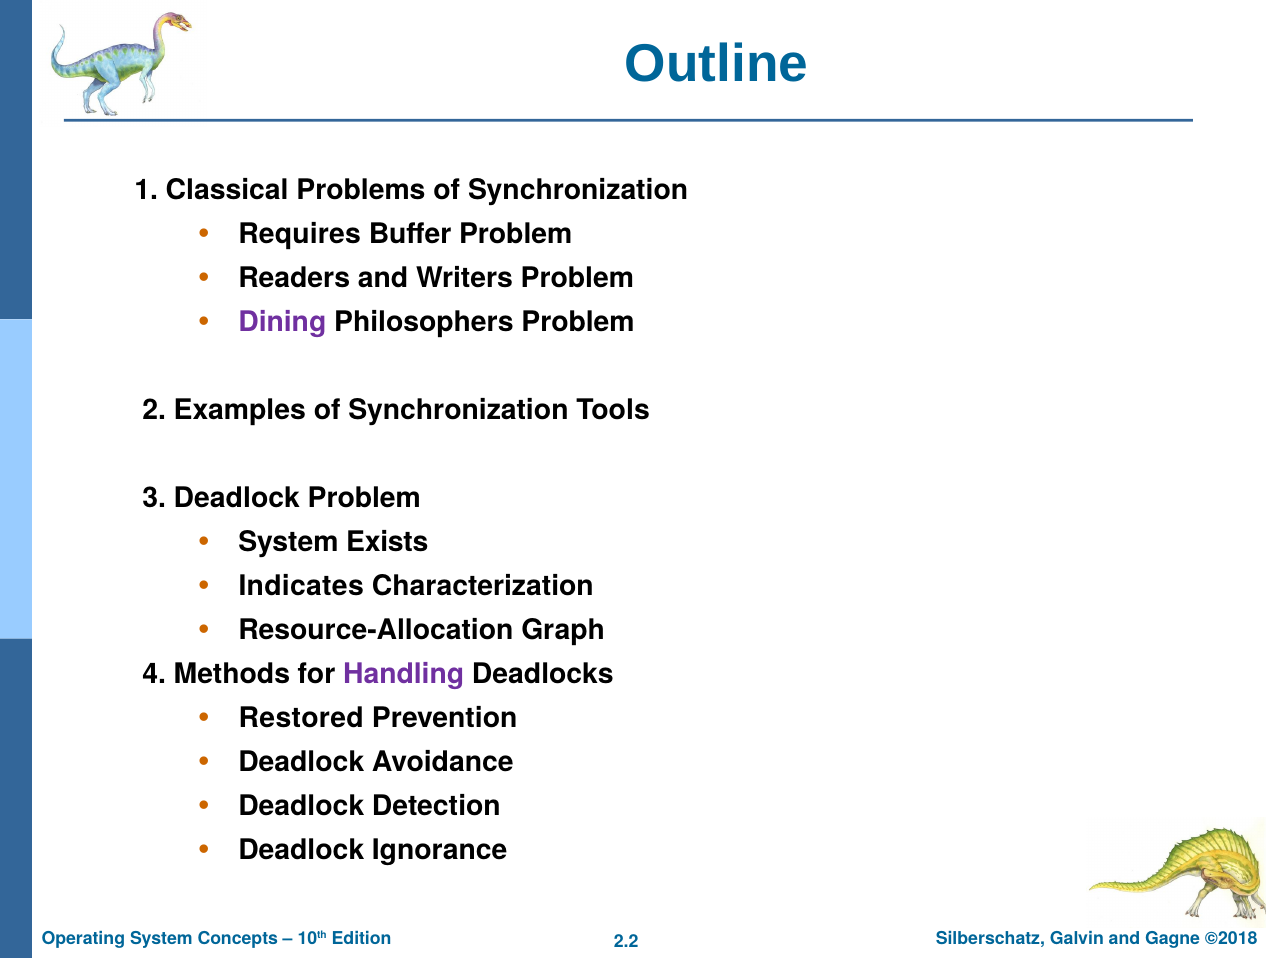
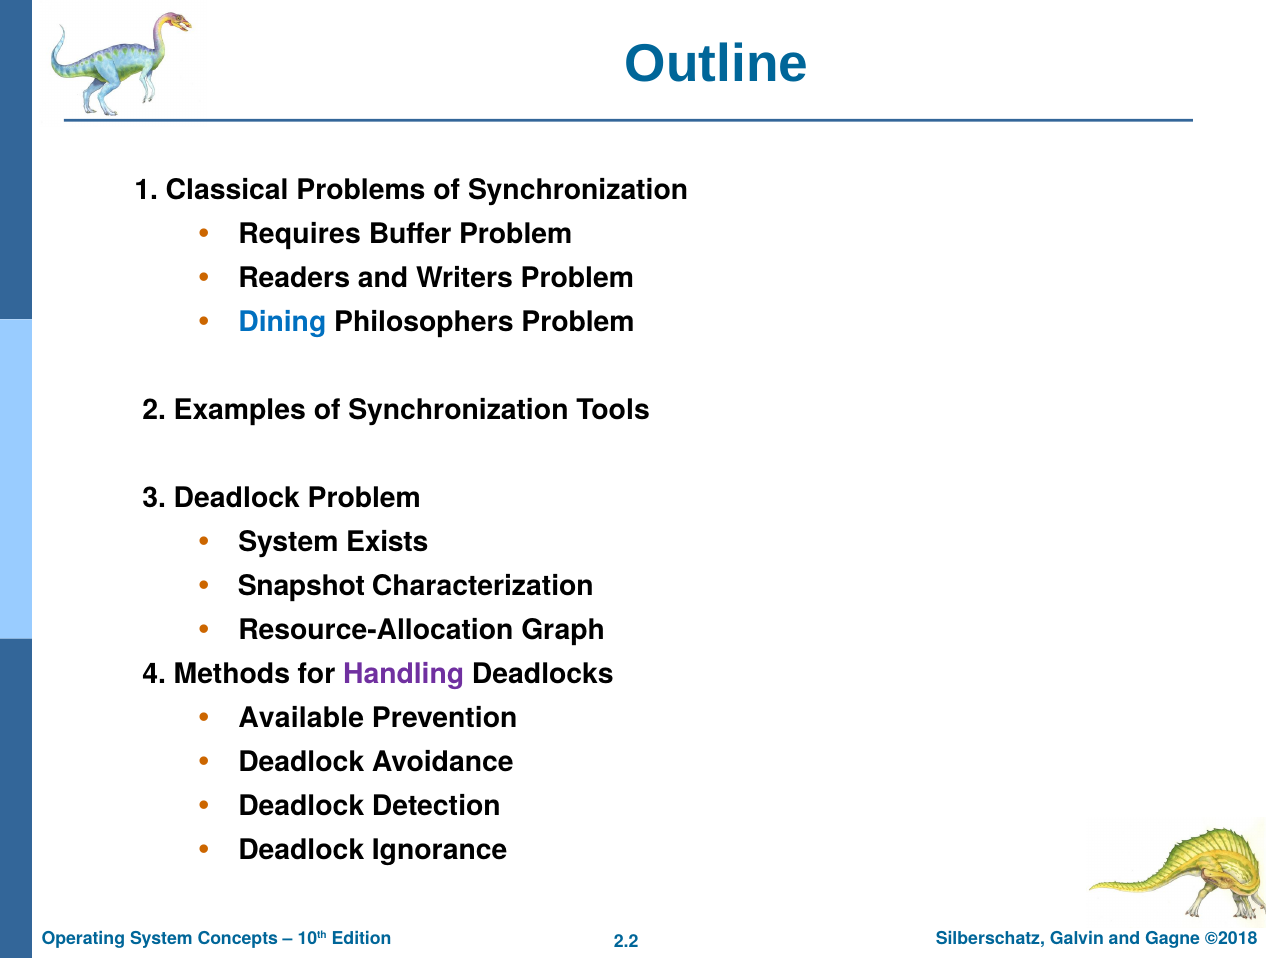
Dining colour: purple -> blue
Indicates: Indicates -> Snapshot
Restored: Restored -> Available
